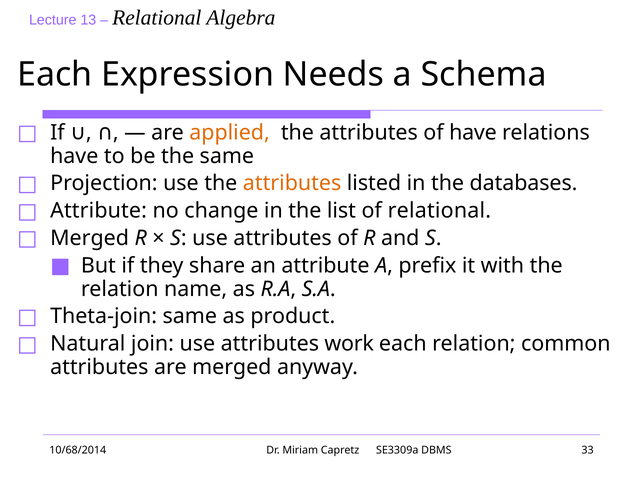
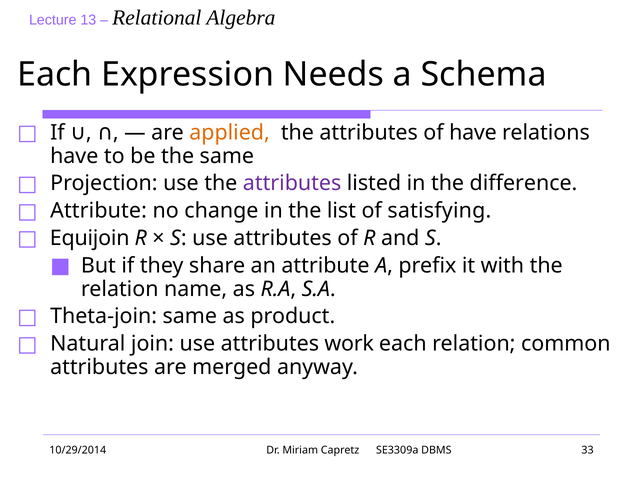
attributes at (292, 183) colour: orange -> purple
databases: databases -> difference
of relational: relational -> satisfying
Merged at (90, 238): Merged -> Equijoin
10/68/2014: 10/68/2014 -> 10/29/2014
